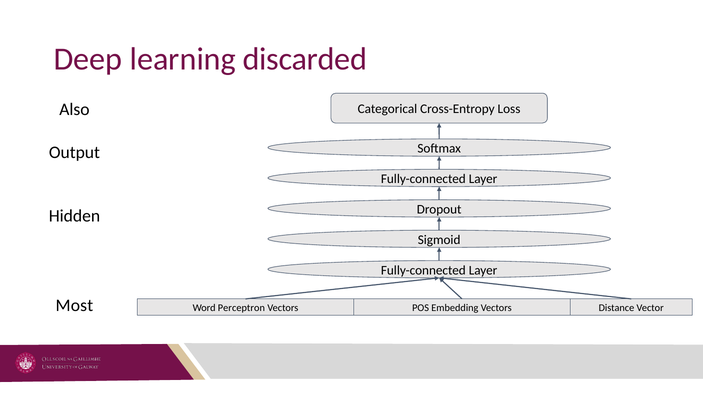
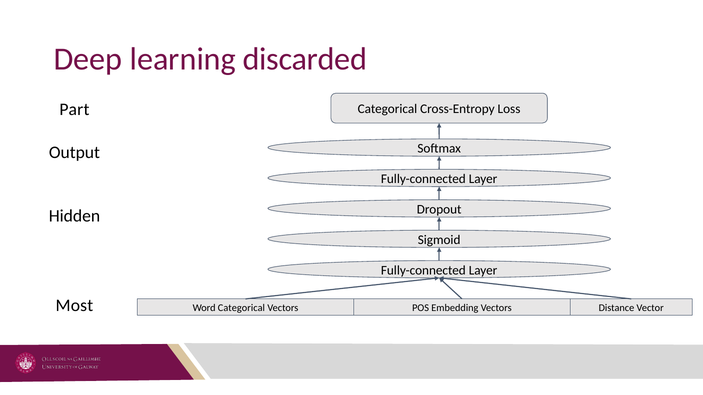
Also: Also -> Part
Word Perceptron: Perceptron -> Categorical
